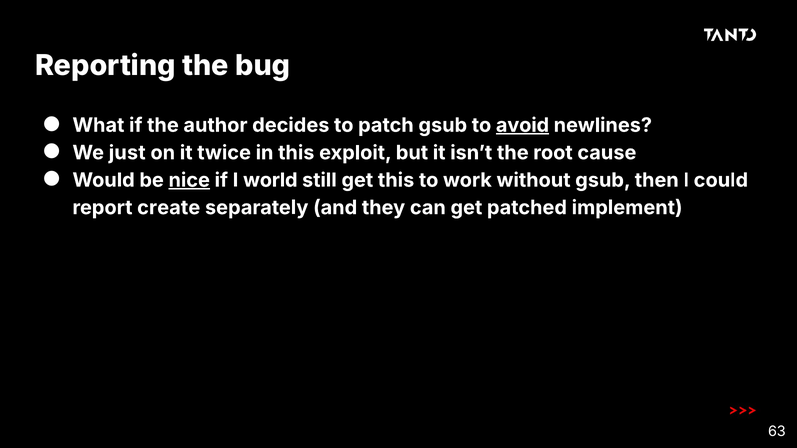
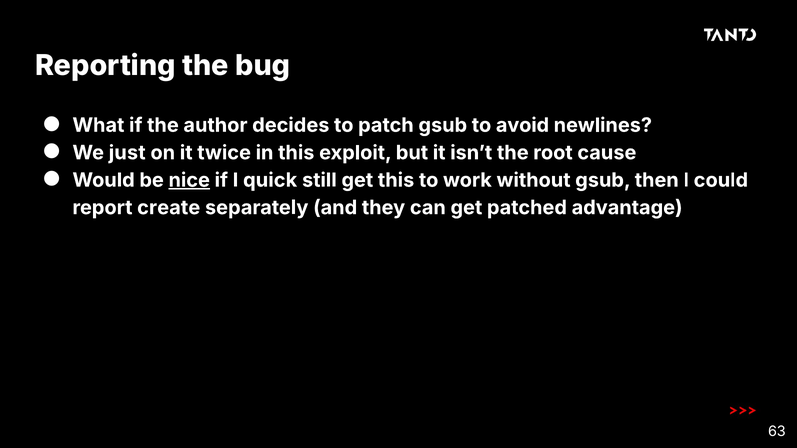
avoid underline: present -> none
world: world -> quick
implement: implement -> advantage
